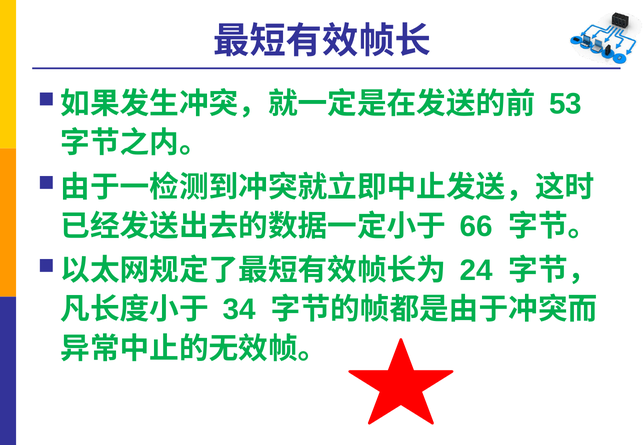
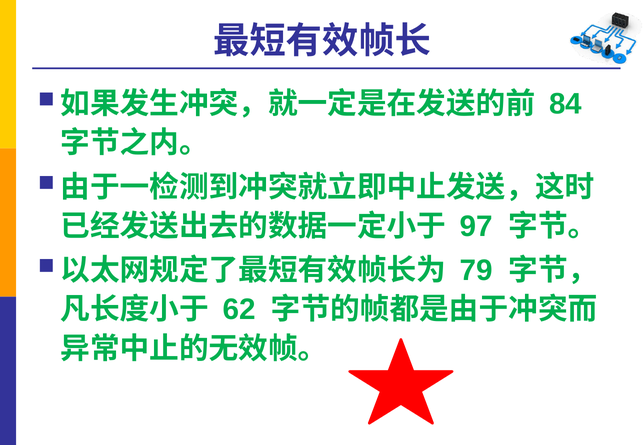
53: 53 -> 84
66: 66 -> 97
24: 24 -> 79
34: 34 -> 62
